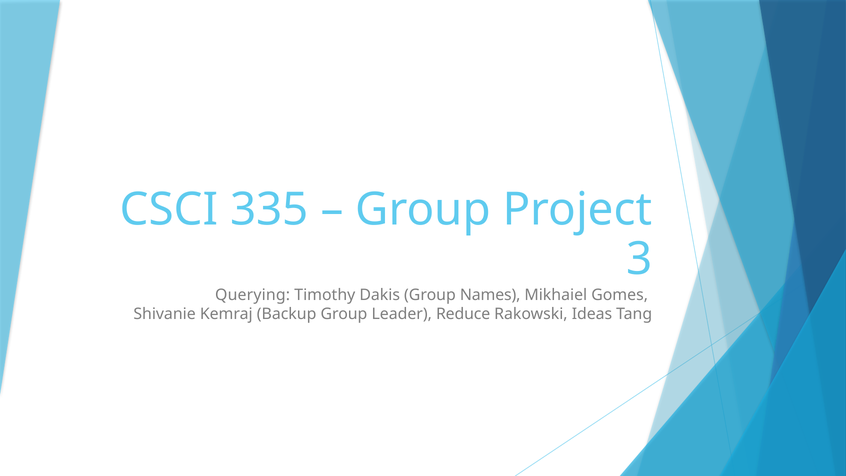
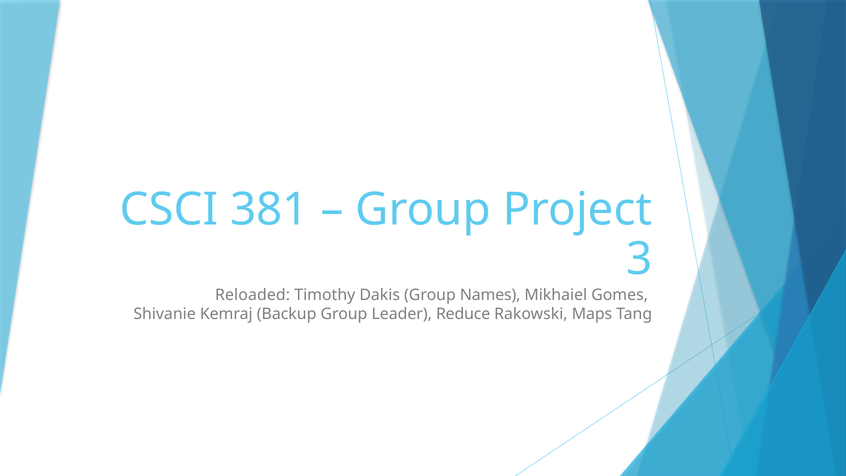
335: 335 -> 381
Querying: Querying -> Reloaded
Ideas: Ideas -> Maps
